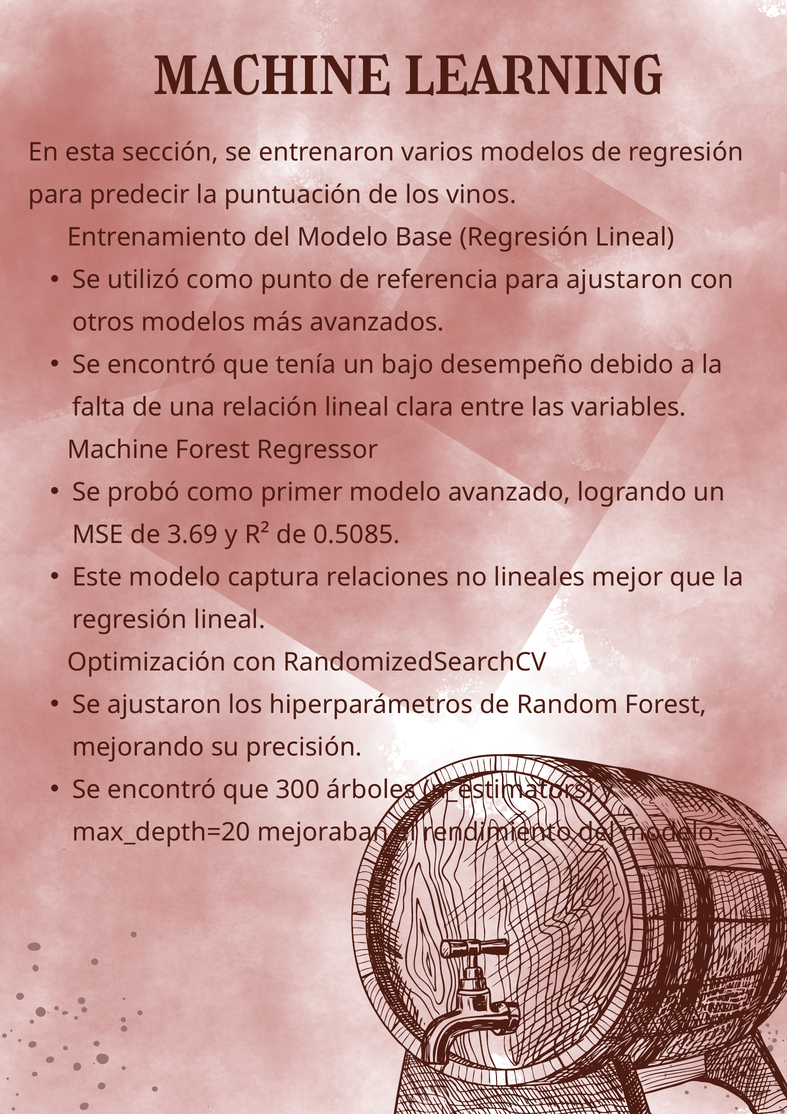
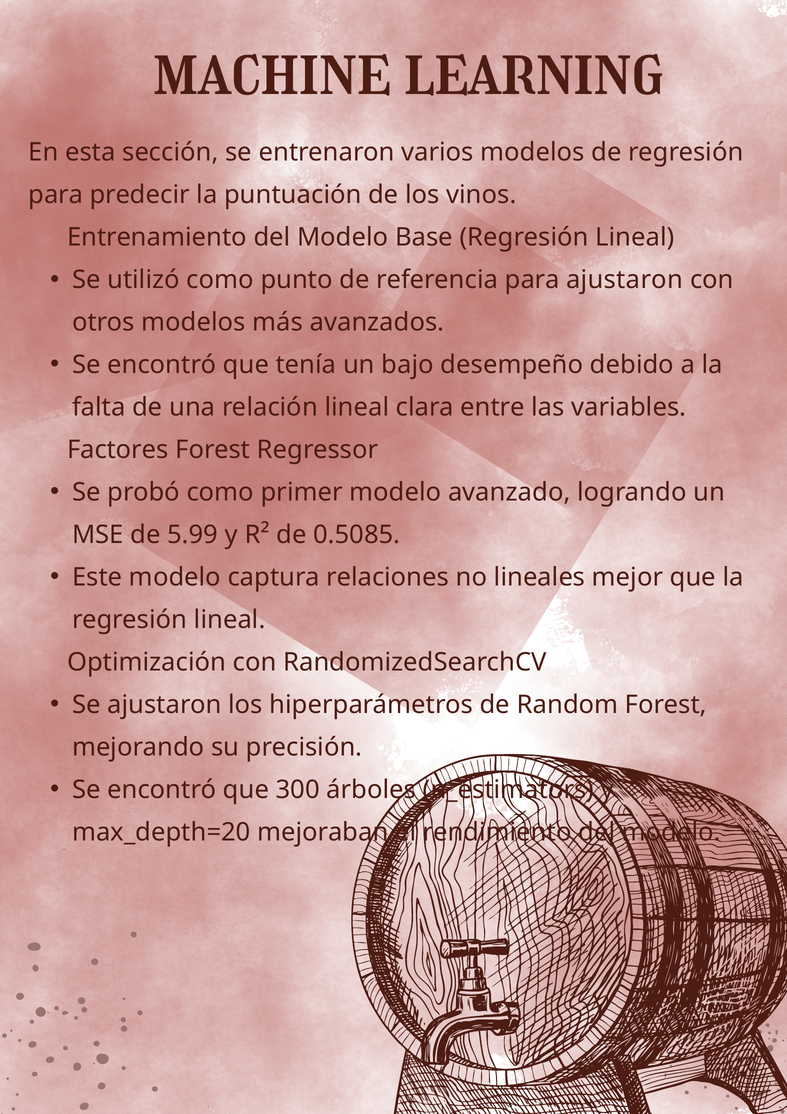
Machine at (118, 450): Machine -> Factores
3.69: 3.69 -> 5.99
